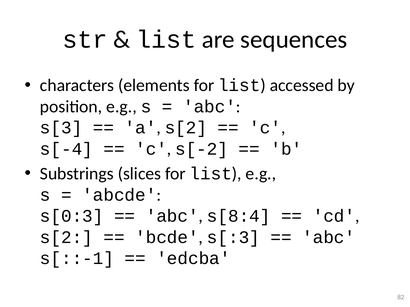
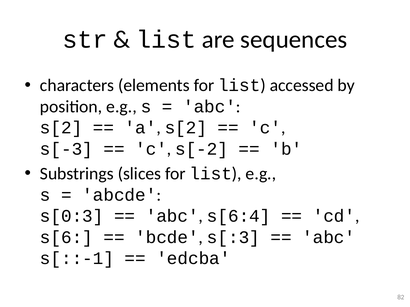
s[3 at (61, 128): s[3 -> s[2
s[-4: s[-4 -> s[-3
s[8:4: s[8:4 -> s[6:4
s[2 at (66, 238): s[2 -> s[6
